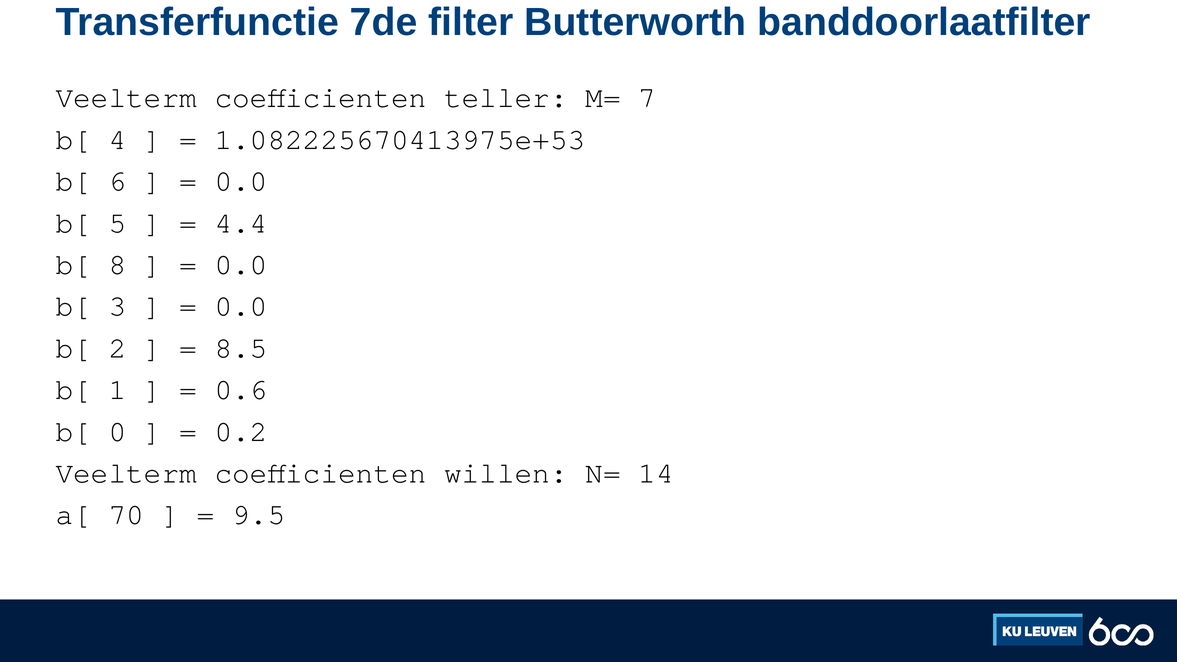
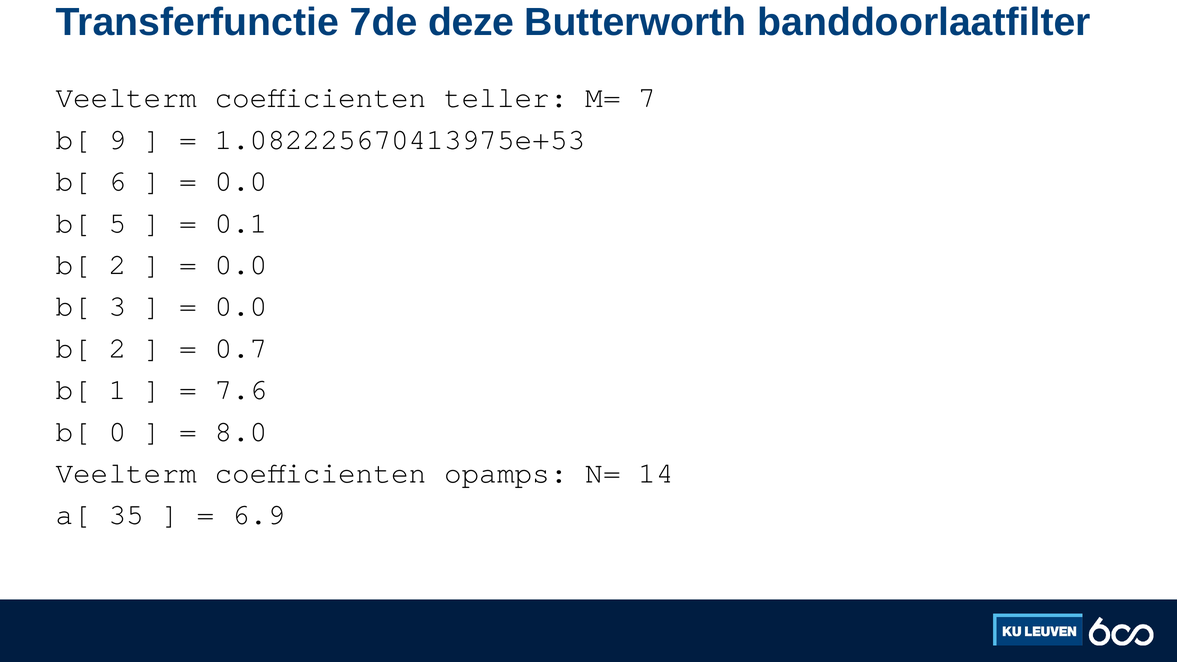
filter: filter -> deze
4: 4 -> 9
4.4: 4.4 -> 0.1
8 at (117, 265): 8 -> 2
8.5: 8.5 -> 0.7
0.6: 0.6 -> 7.6
0.2: 0.2 -> 8.0
willen: willen -> opamps
70: 70 -> 35
9.5: 9.5 -> 6.9
